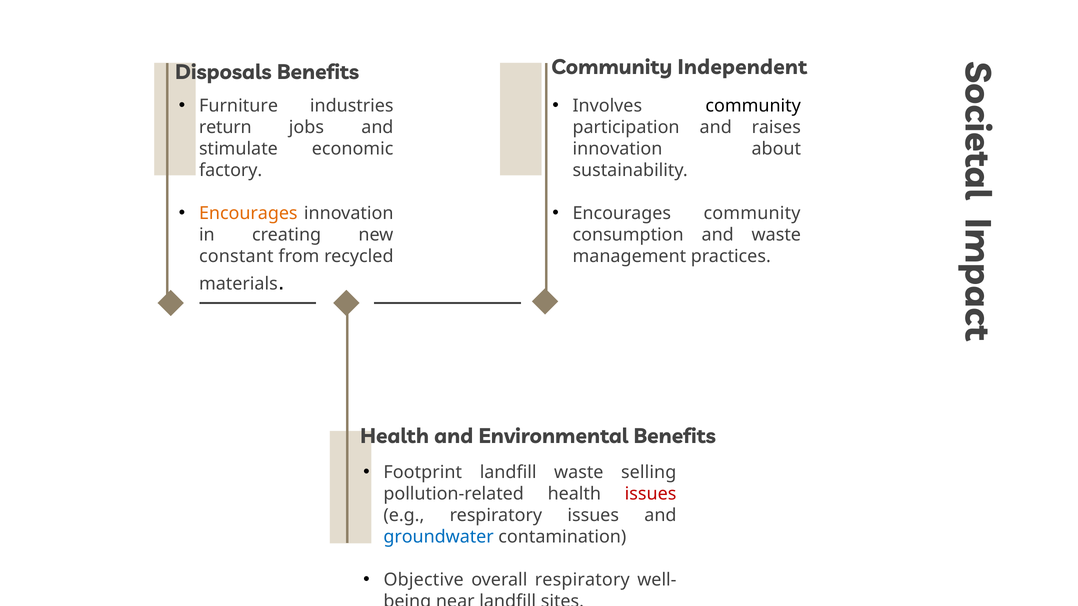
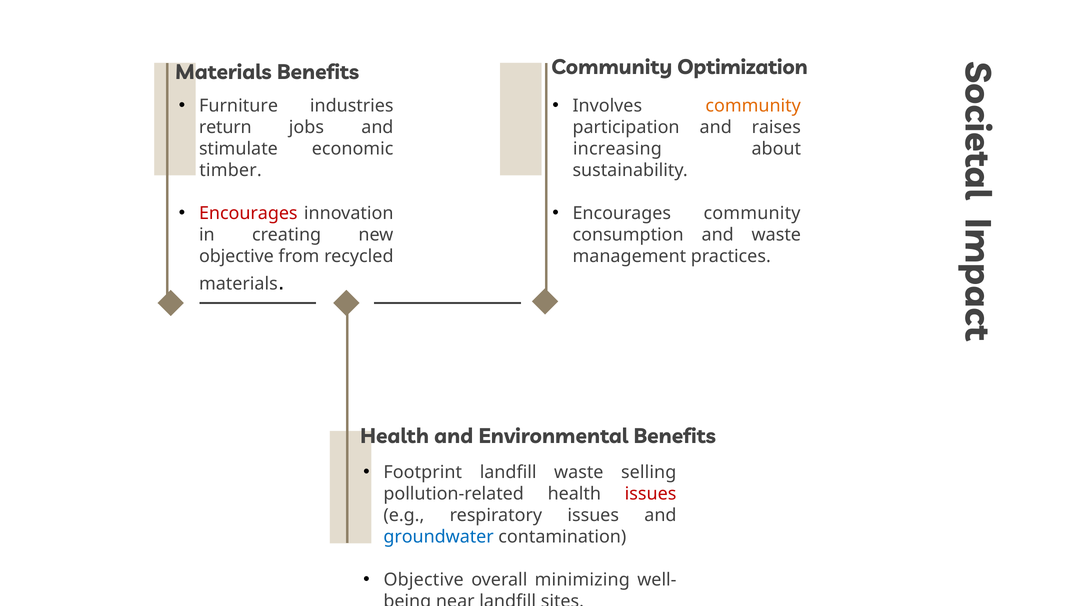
Independent: Independent -> Optimization
Disposals at (223, 73): Disposals -> Materials
community at (753, 106) colour: black -> orange
innovation at (617, 149): innovation -> increasing
factory: factory -> timber
Encourages at (248, 214) colour: orange -> red
constant at (236, 257): constant -> objective
overall respiratory: respiratory -> minimizing
